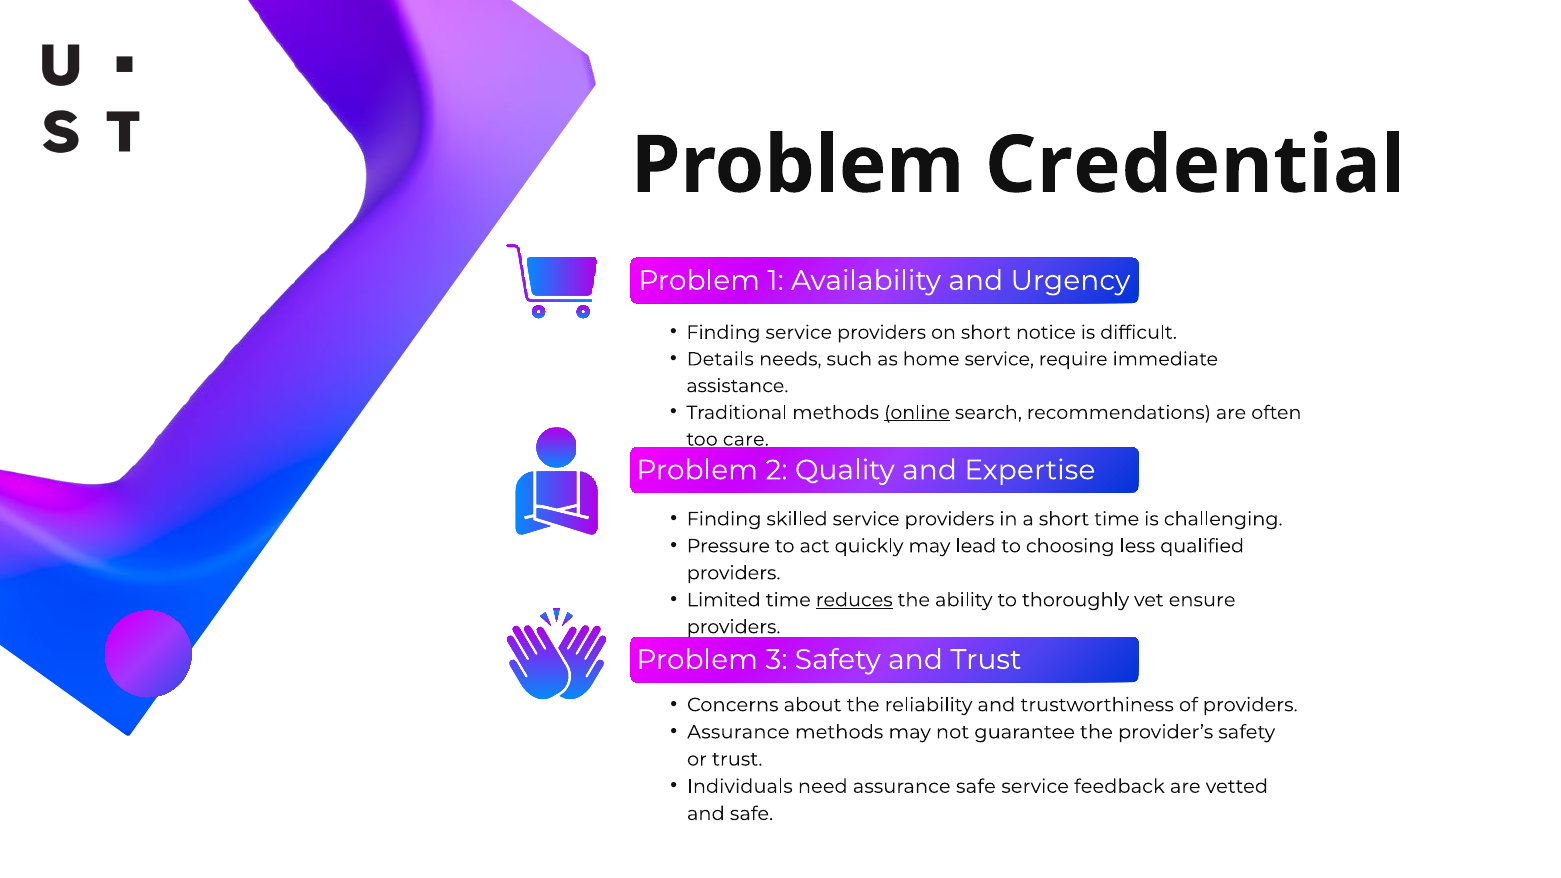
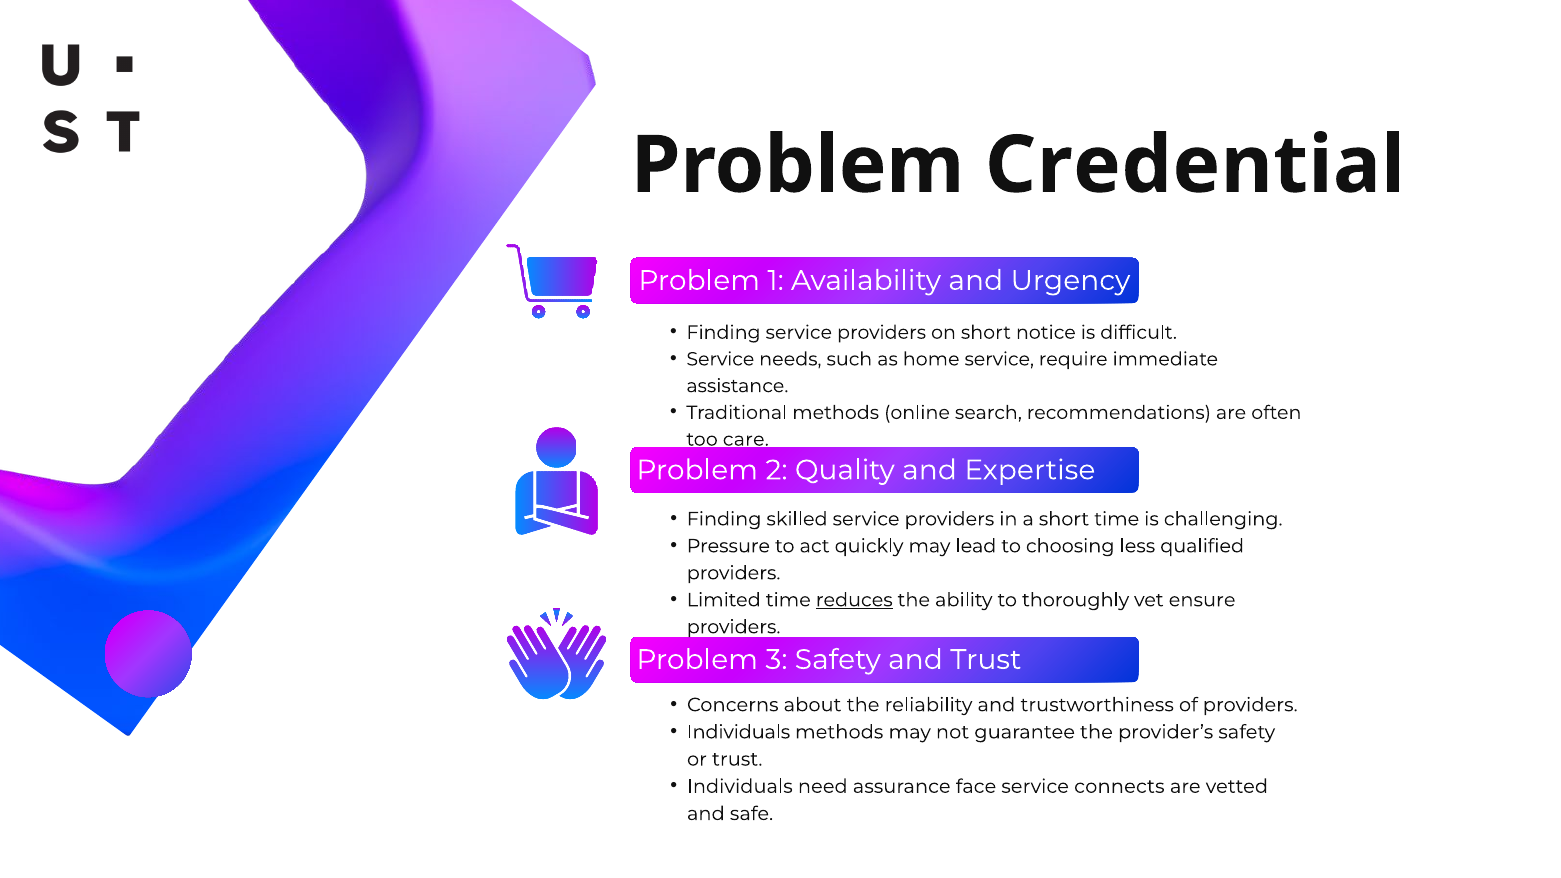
Details at (720, 359): Details -> Service
online underline: present -> none
Assurance at (738, 732): Assurance -> Individuals
assurance safe: safe -> face
feedback: feedback -> connects
